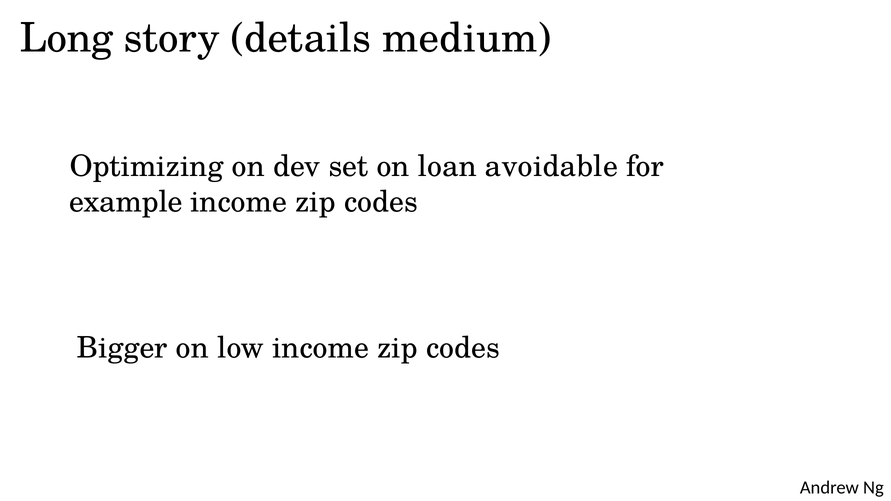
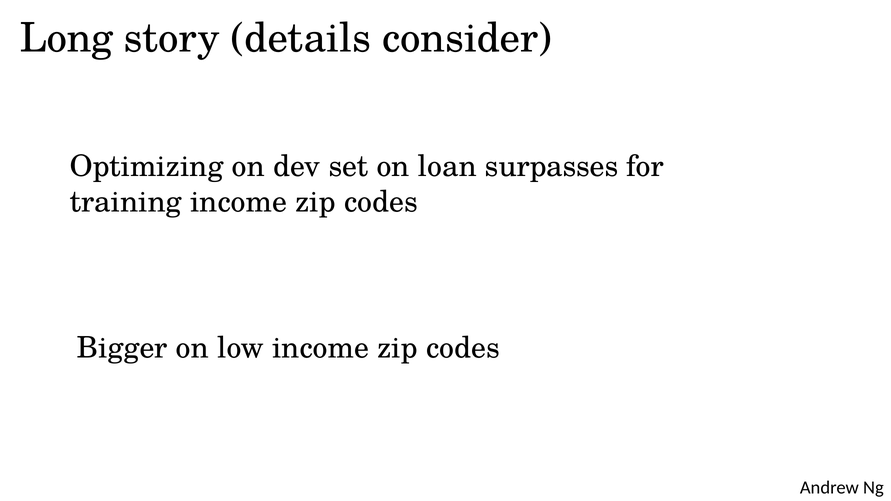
medium: medium -> consider
avoidable: avoidable -> surpasses
example: example -> training
